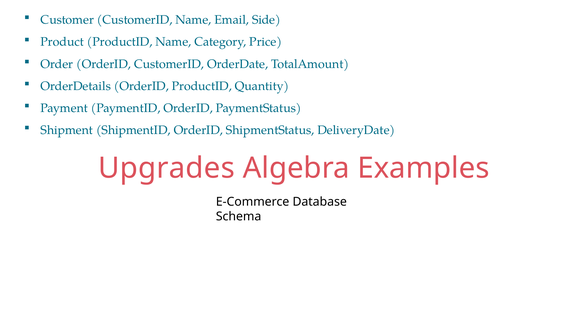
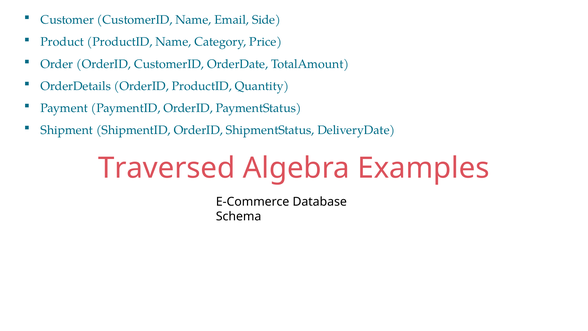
Upgrades: Upgrades -> Traversed
